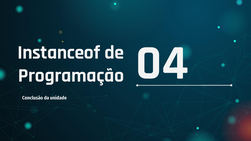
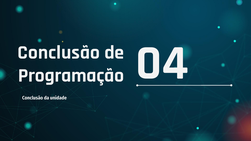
Instanceof at (59, 53): Instanceof -> Conclusão
